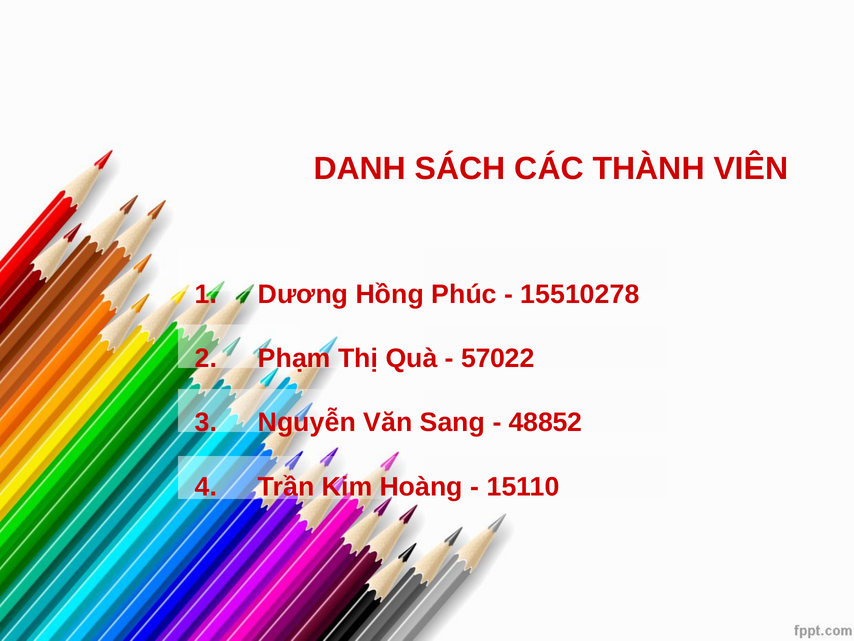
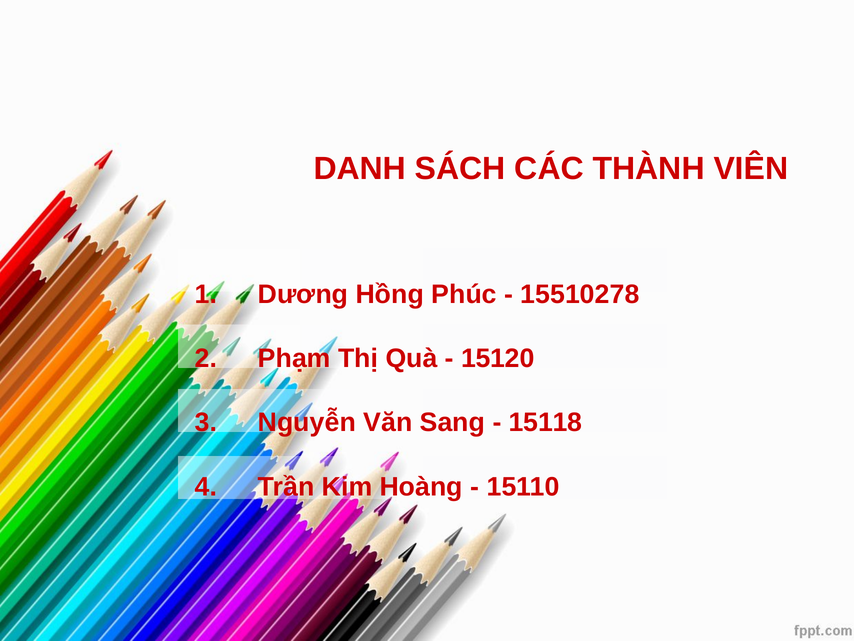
57022: 57022 -> 15120
48852: 48852 -> 15118
